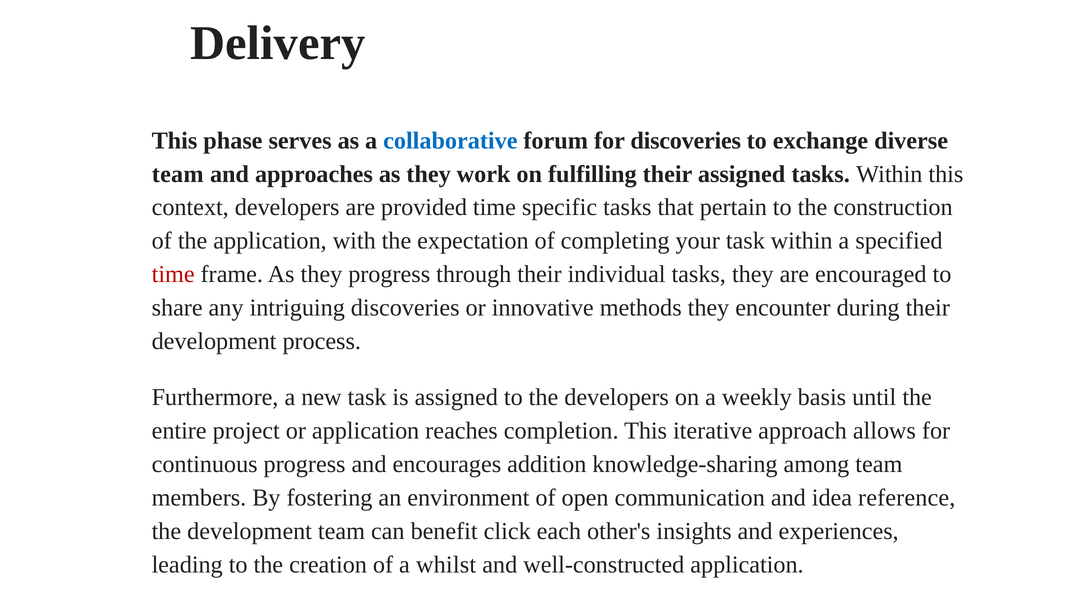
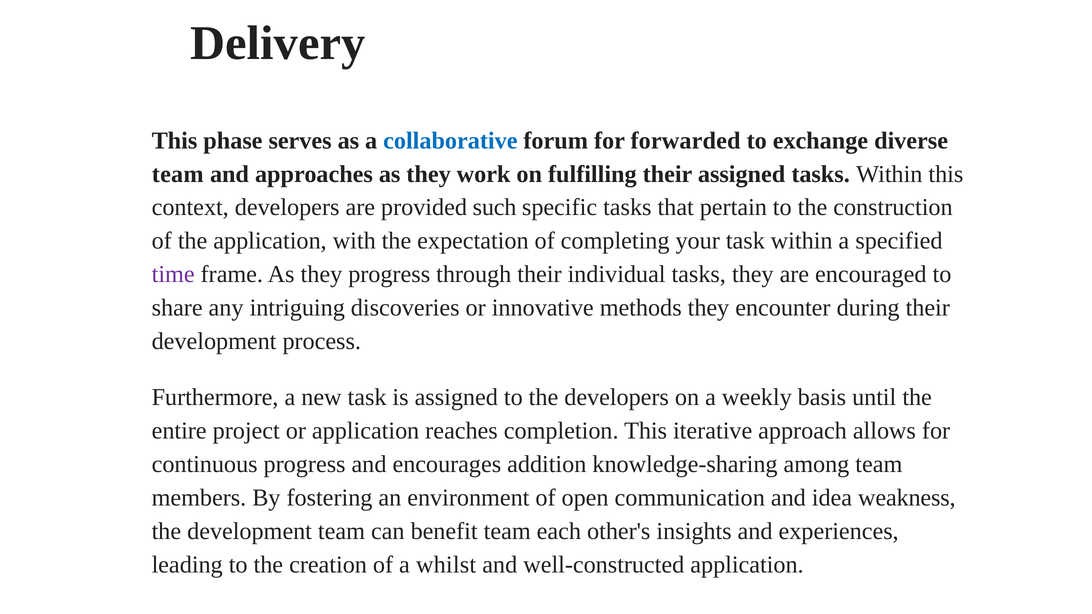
for discoveries: discoveries -> forwarded
provided time: time -> such
time at (173, 274) colour: red -> purple
reference: reference -> weakness
benefit click: click -> team
